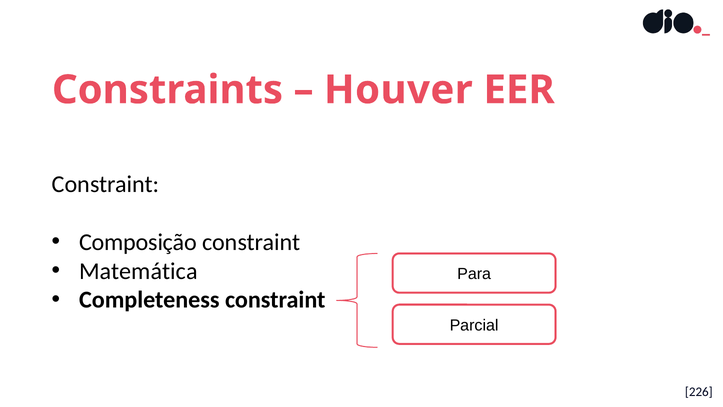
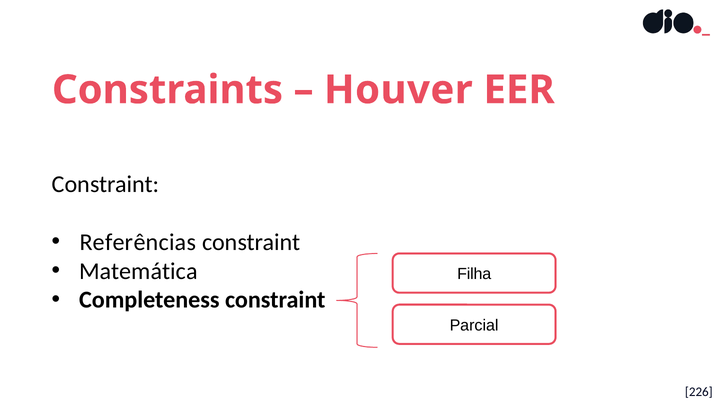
Composição: Composição -> Referências
Para: Para -> Filha
